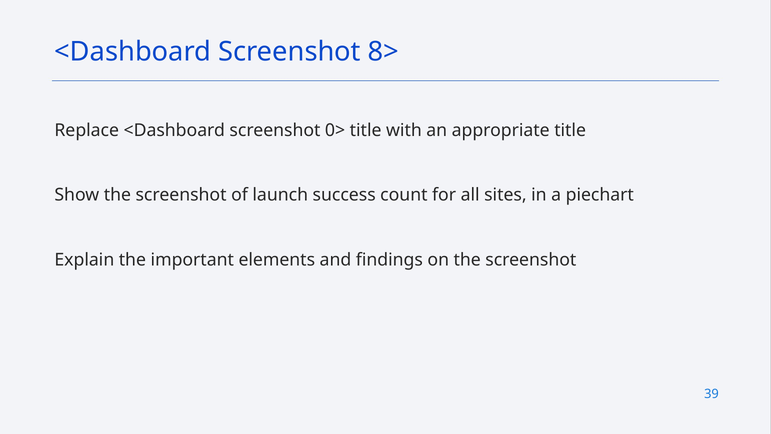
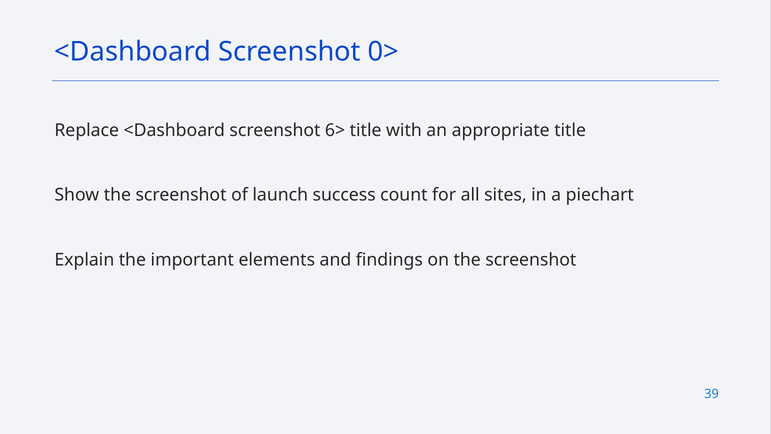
8>: 8> -> 0>
0>: 0> -> 6>
